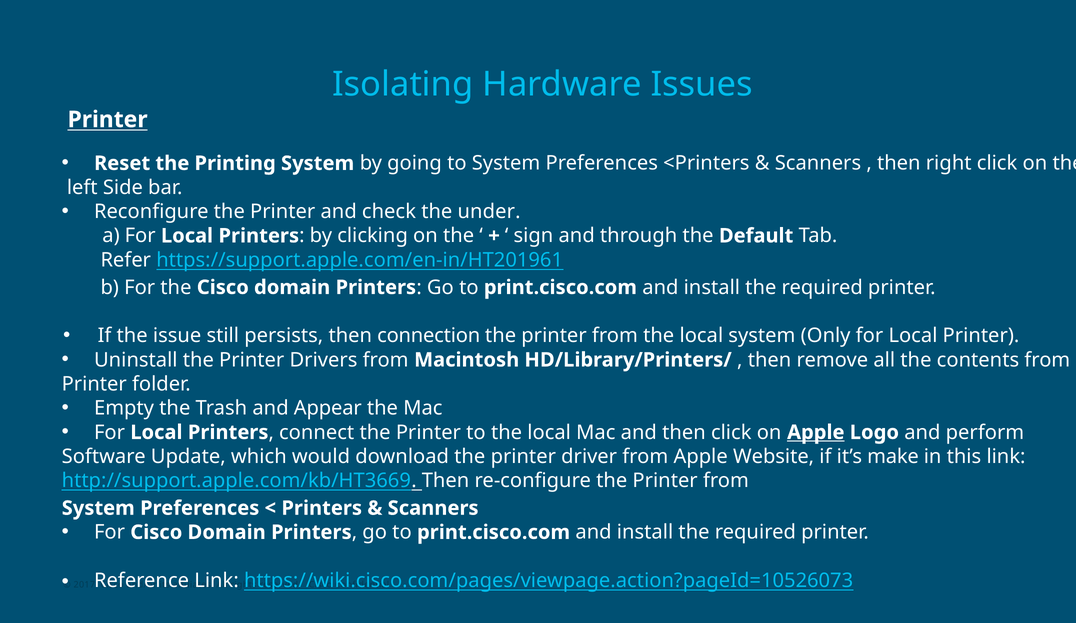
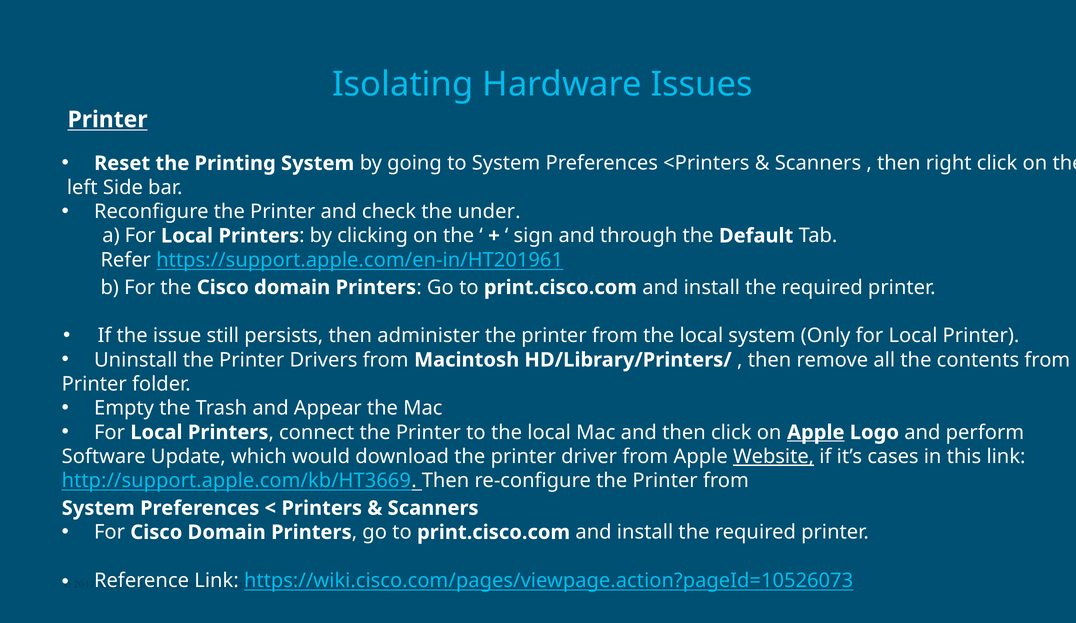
connection: connection -> administer
Website underline: none -> present
make: make -> cases
